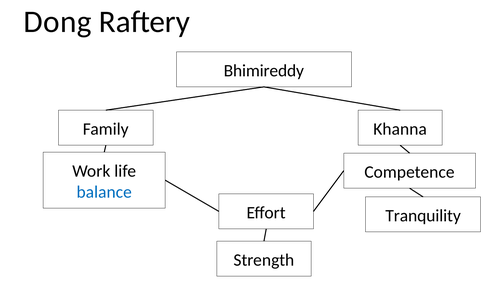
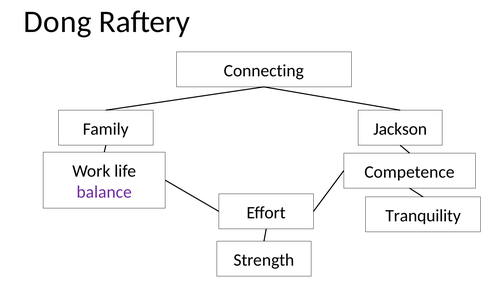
Bhimireddy: Bhimireddy -> Connecting
Khanna: Khanna -> Jackson
balance colour: blue -> purple
